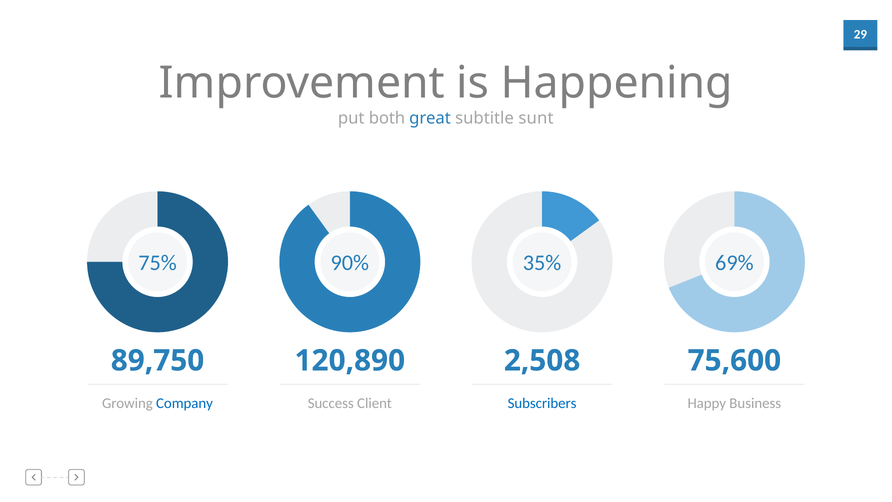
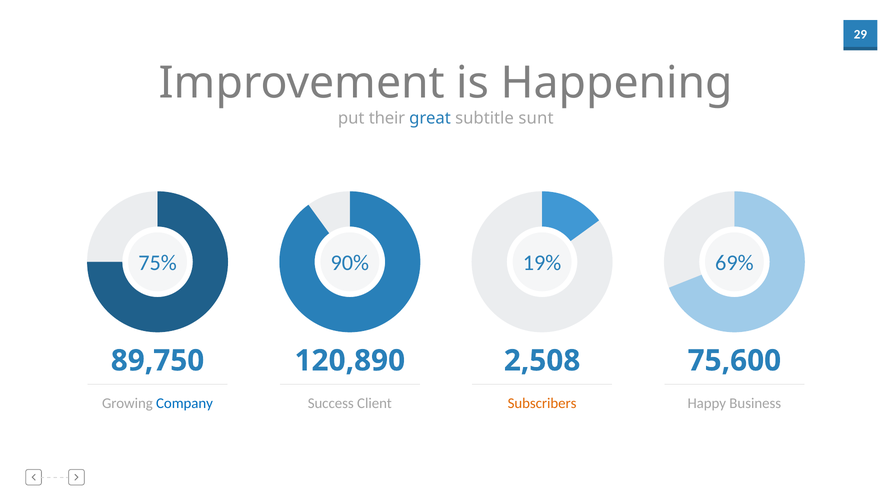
both: both -> their
35%: 35% -> 19%
Subscribers colour: blue -> orange
